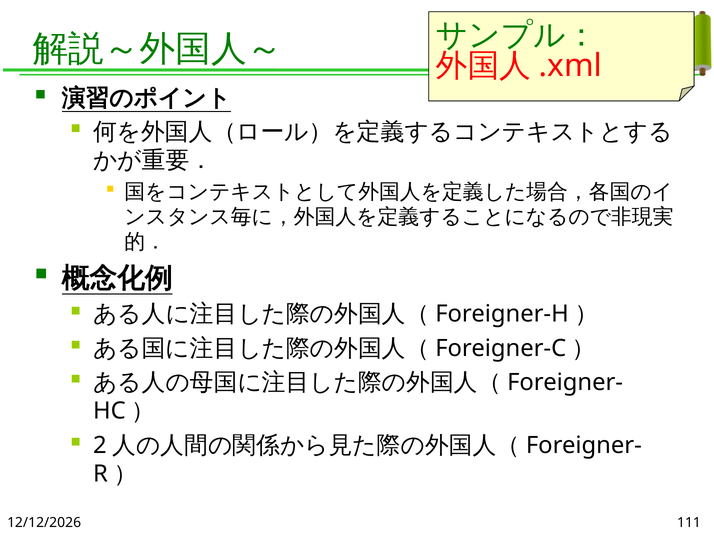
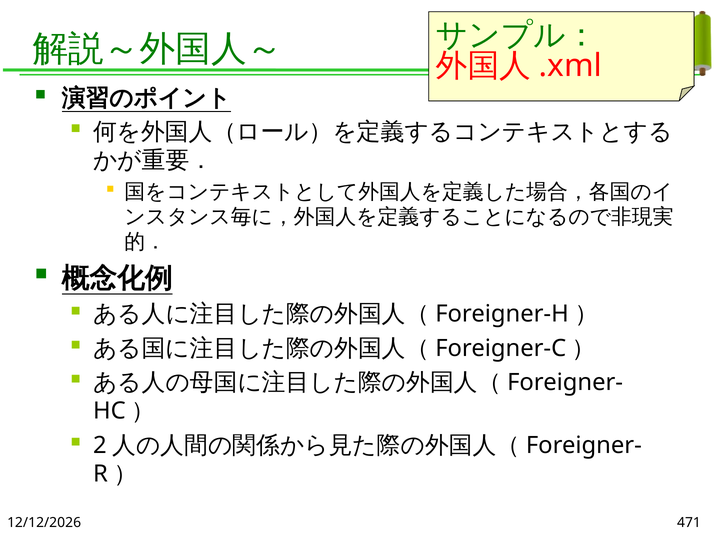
111: 111 -> 471
